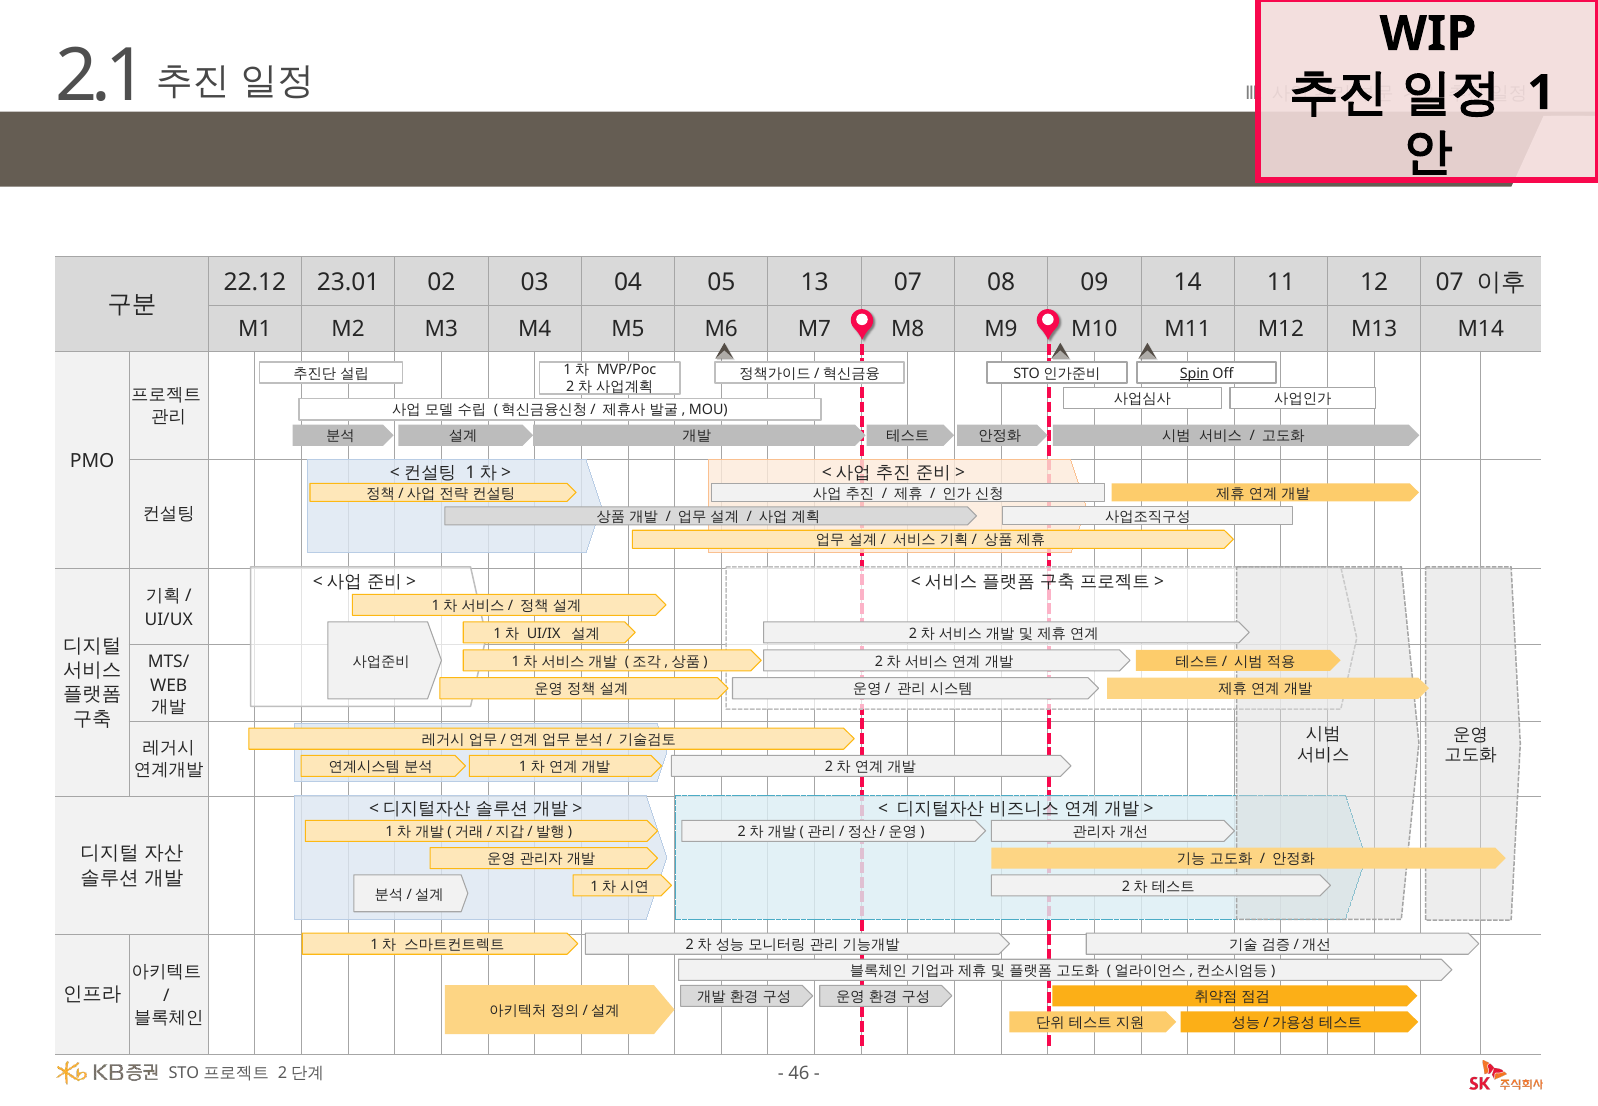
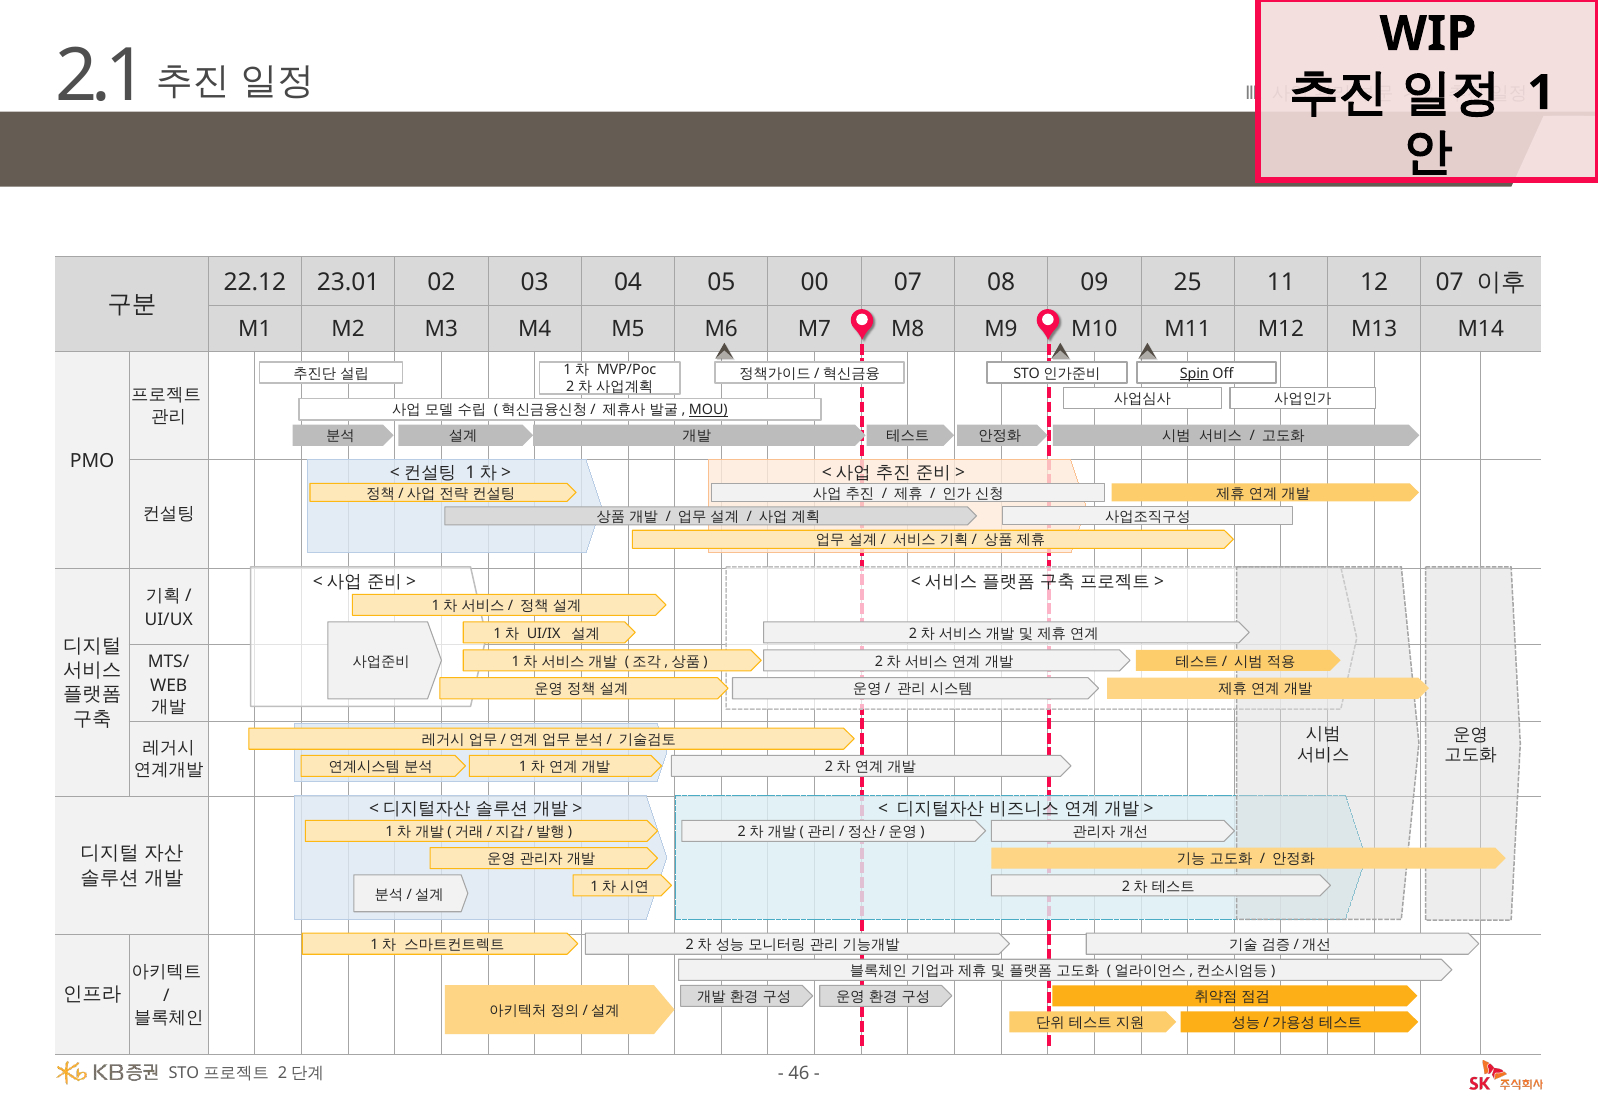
13: 13 -> 00
14: 14 -> 25
MOU underline: none -> present
